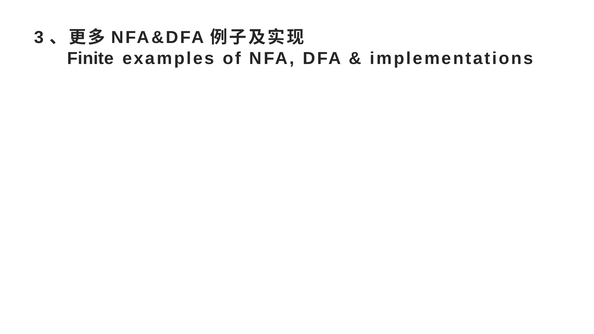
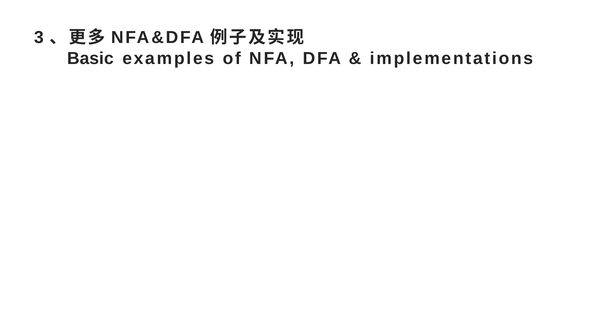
Finite: Finite -> Basic
